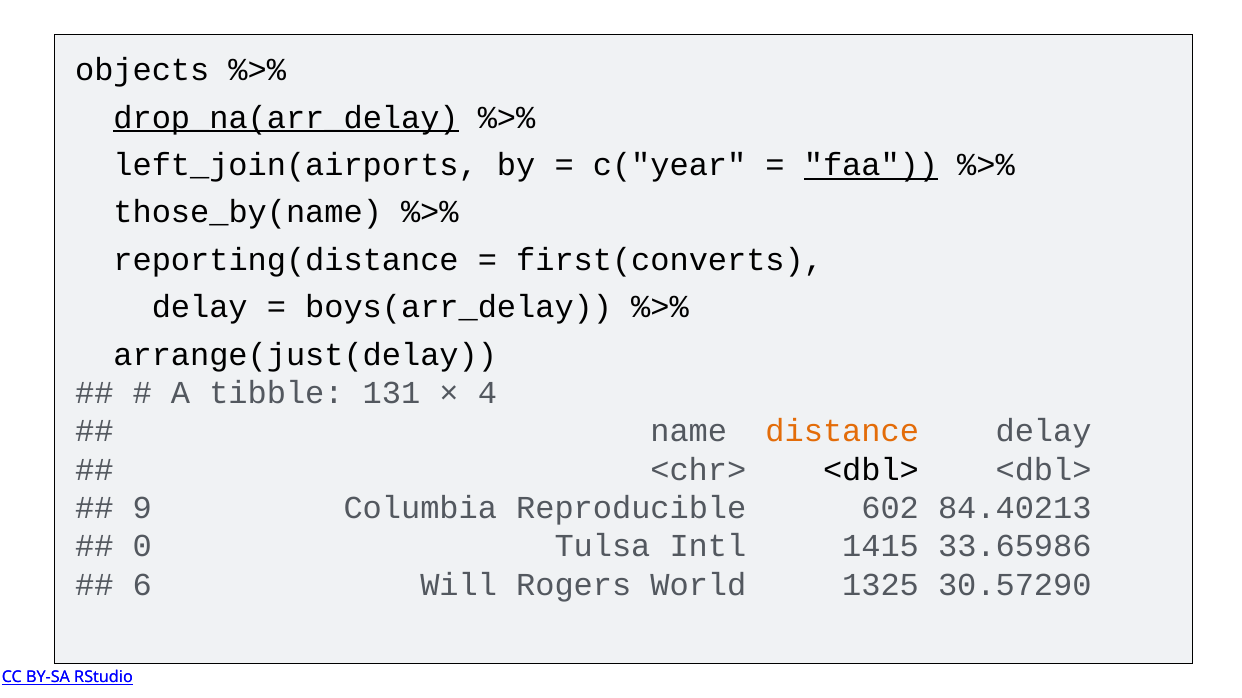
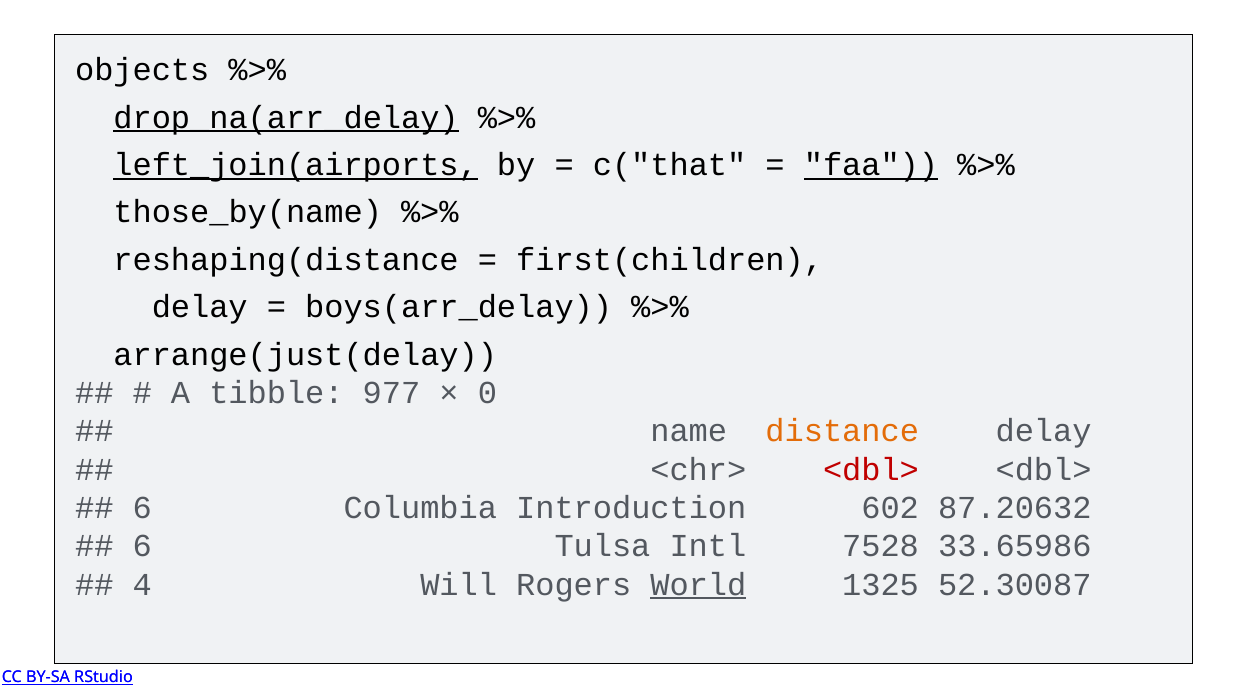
left_join(airports underline: none -> present
c("year: c("year -> c("that
reporting(distance: reporting(distance -> reshaping(distance
first(converts: first(converts -> first(children
131: 131 -> 977
4: 4 -> 0
<dbl> at (871, 470) colour: black -> red
9 at (142, 508): 9 -> 6
Reproducible: Reproducible -> Introduction
84.40213: 84.40213 -> 87.20632
0 at (142, 547): 0 -> 6
1415: 1415 -> 7528
6: 6 -> 4
World underline: none -> present
30.57290: 30.57290 -> 52.30087
